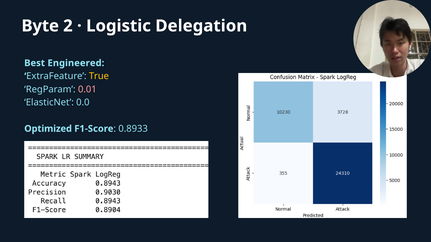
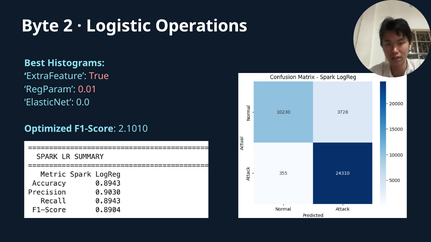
Delegation: Delegation -> Operations
Engineered: Engineered -> Histograms
True colour: yellow -> pink
0.8933: 0.8933 -> 2.1010
